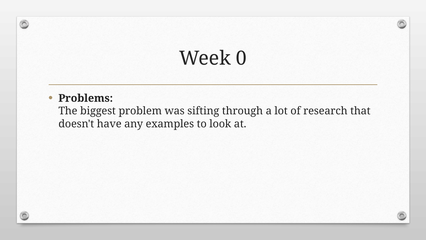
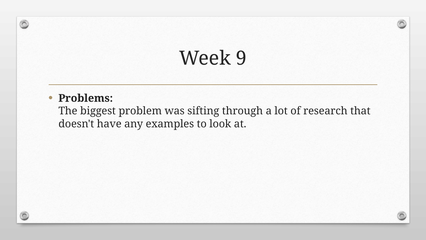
0: 0 -> 9
